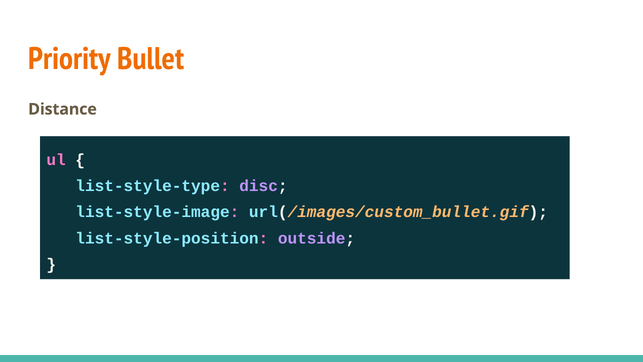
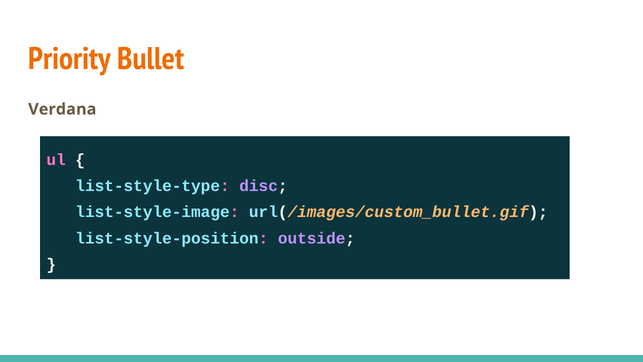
Distance: Distance -> Verdana
